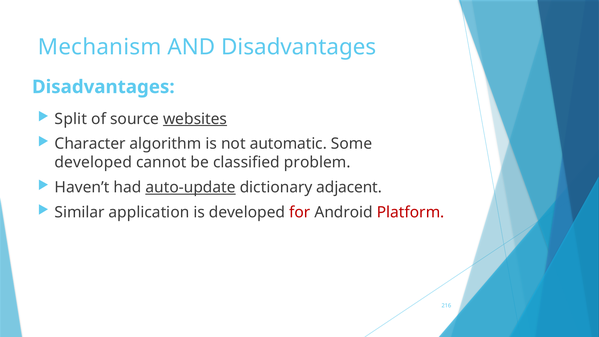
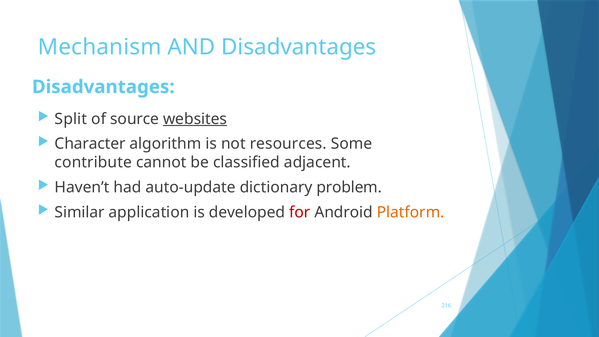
automatic: automatic -> resources
developed at (93, 162): developed -> contribute
problem: problem -> adjacent
auto-update underline: present -> none
adjacent: adjacent -> problem
Platform colour: red -> orange
